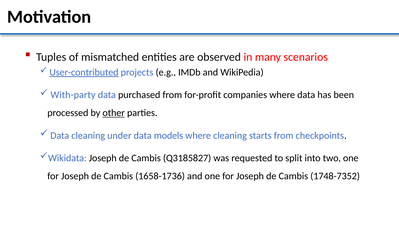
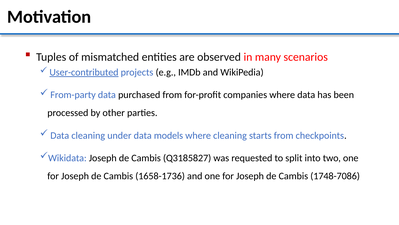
With-party: With-party -> From-party
other underline: present -> none
1748-7352: 1748-7352 -> 1748-7086
